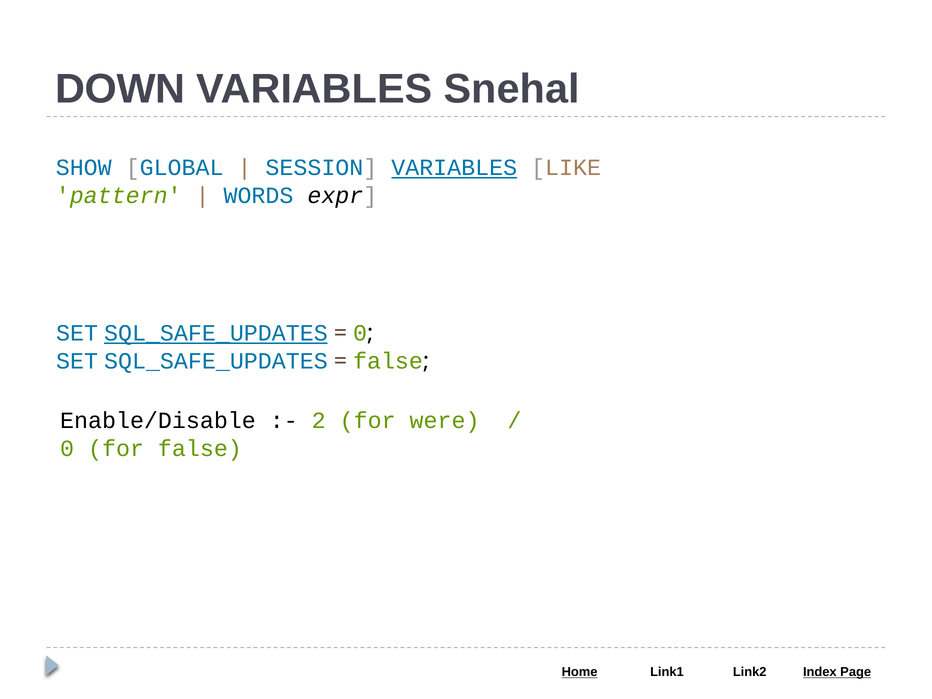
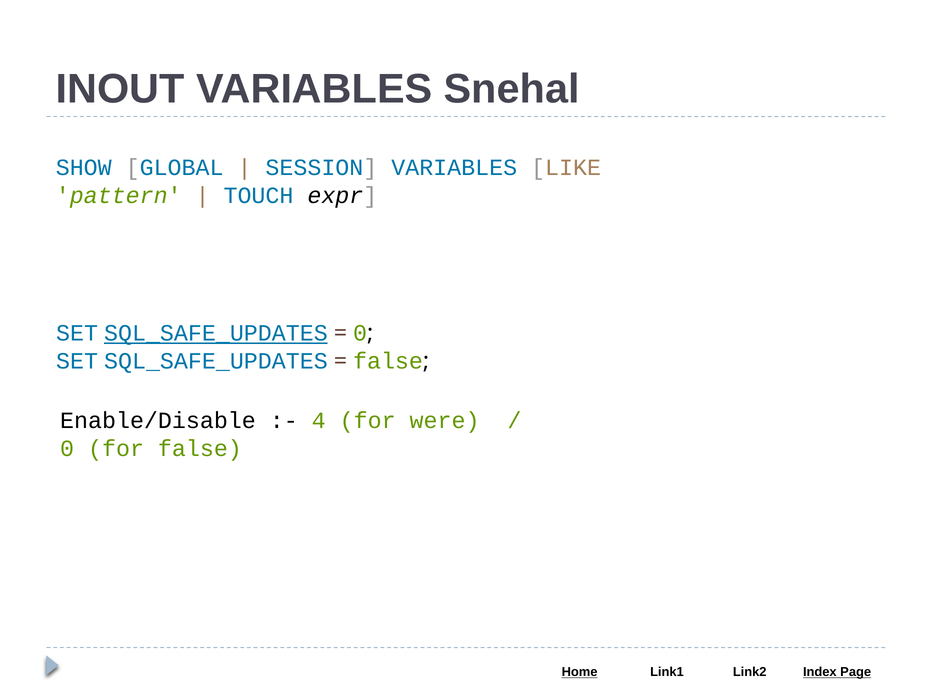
DOWN: DOWN -> INOUT
VARIABLES at (454, 168) underline: present -> none
WORDS: WORDS -> TOUCH
2: 2 -> 4
